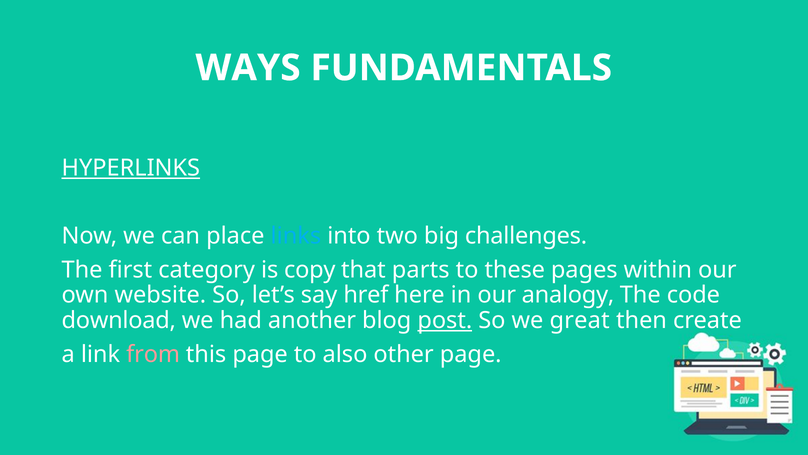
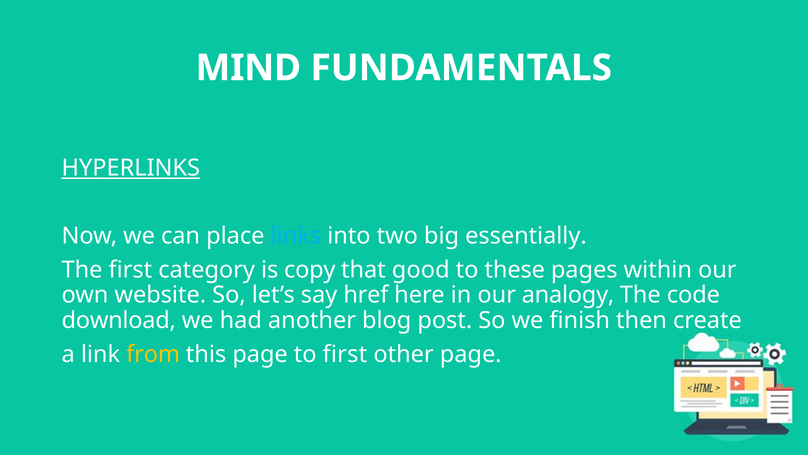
WAYS: WAYS -> MIND
challenges: challenges -> essentially
parts: parts -> good
post underline: present -> none
great: great -> finish
from colour: pink -> yellow
to also: also -> first
